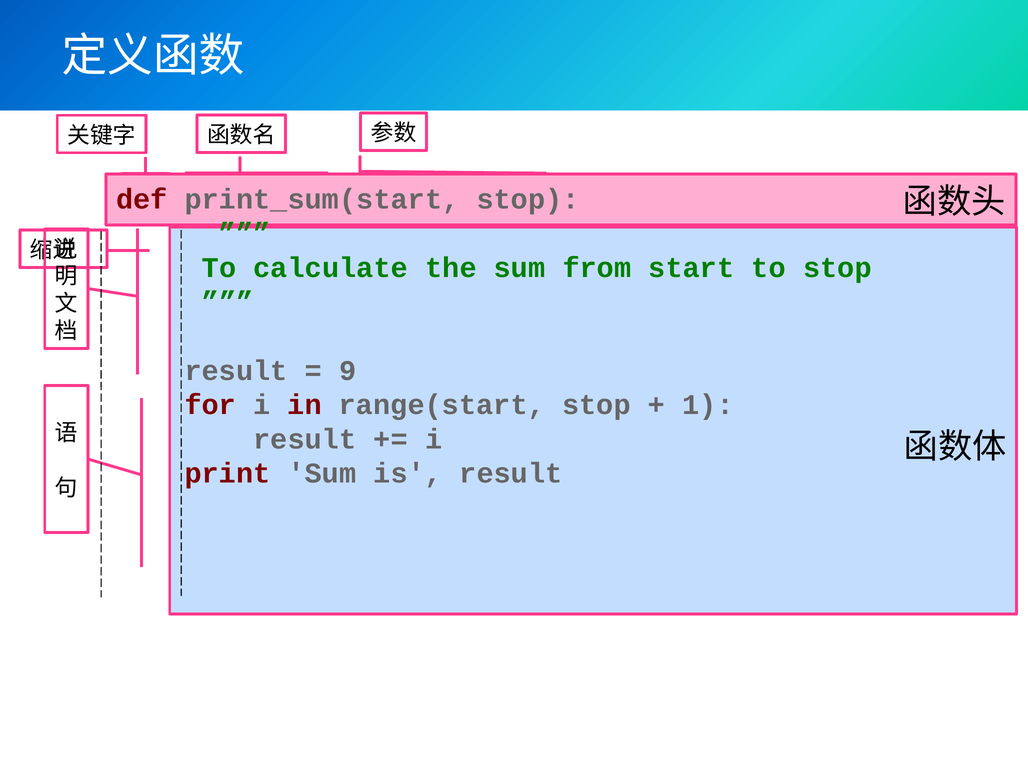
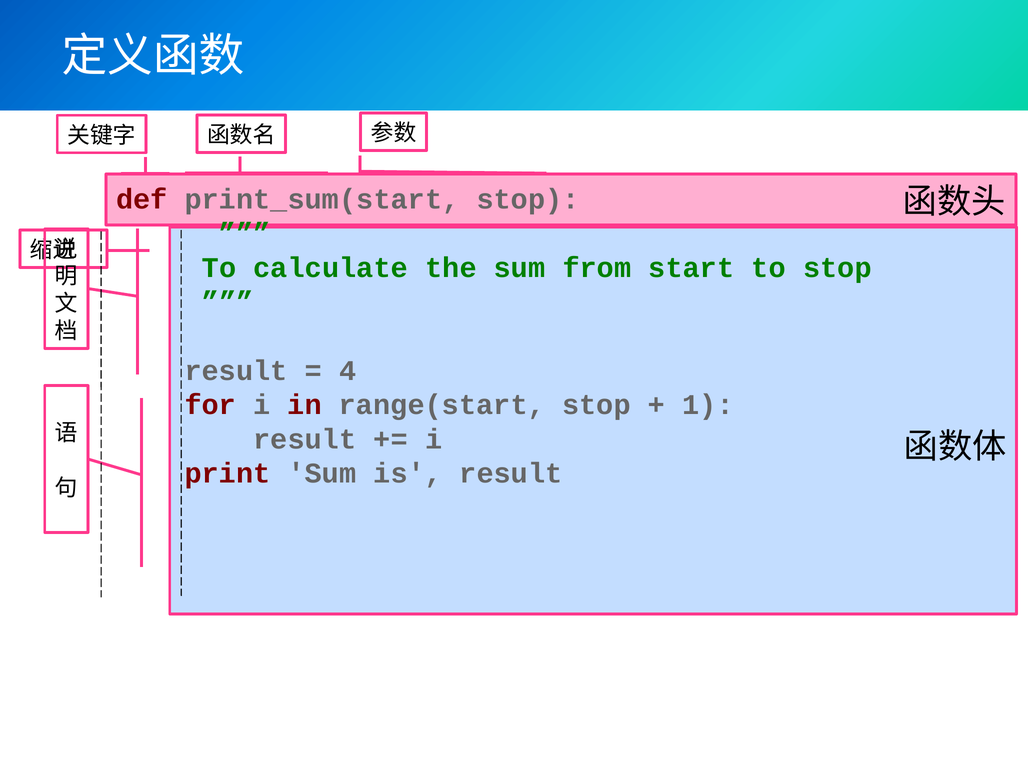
9: 9 -> 4
